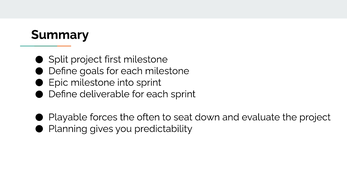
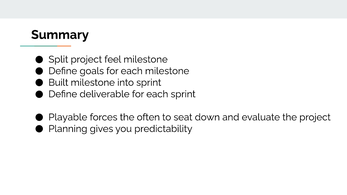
first: first -> feel
Epic: Epic -> Built
